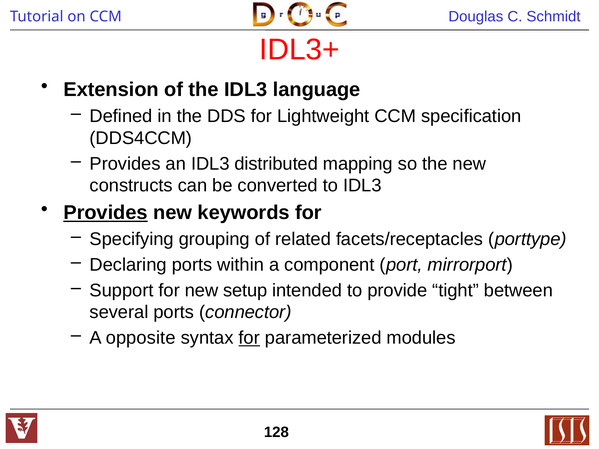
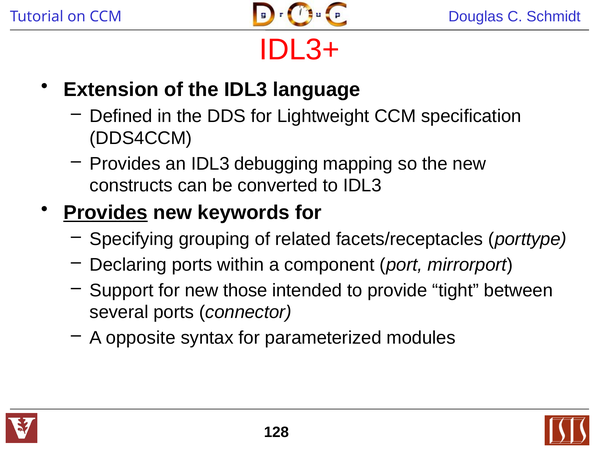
distributed: distributed -> debugging
setup: setup -> those
for at (249, 338) underline: present -> none
